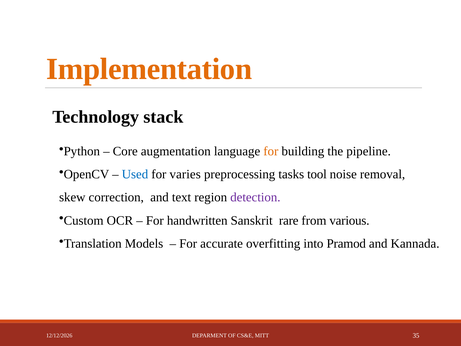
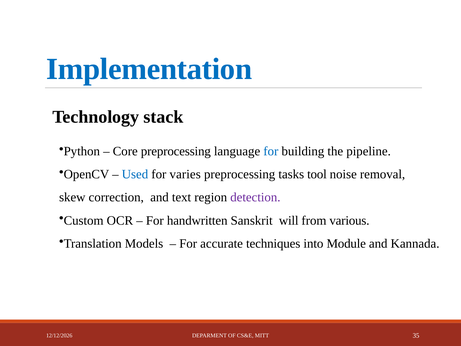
Implementation colour: orange -> blue
Core augmentation: augmentation -> preprocessing
for at (271, 151) colour: orange -> blue
rare: rare -> will
overfitting: overfitting -> techniques
Pramod: Pramod -> Module
